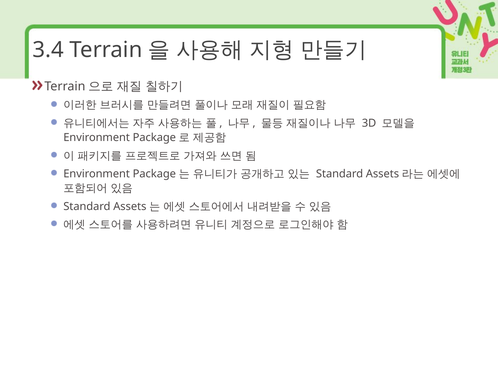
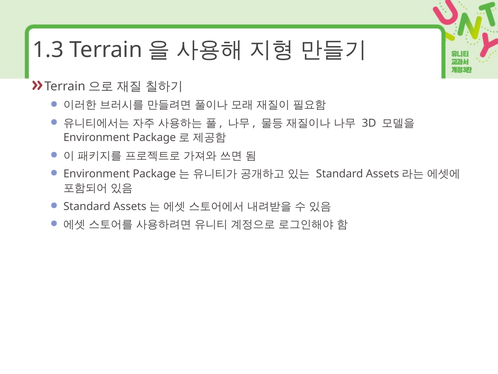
3.4: 3.4 -> 1.3
